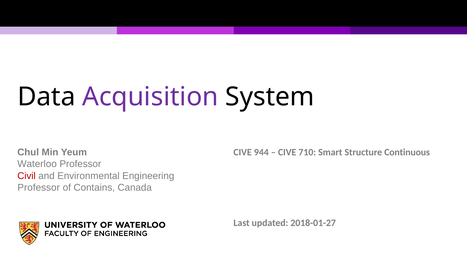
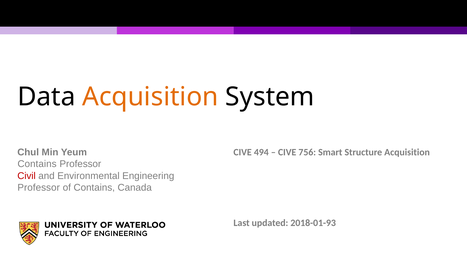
Acquisition at (150, 97) colour: purple -> orange
944: 944 -> 494
710: 710 -> 756
Structure Continuous: Continuous -> Acquisition
Waterloo at (37, 164): Waterloo -> Contains
2018-01-27: 2018-01-27 -> 2018-01-93
